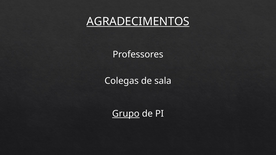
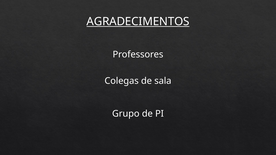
Grupo underline: present -> none
